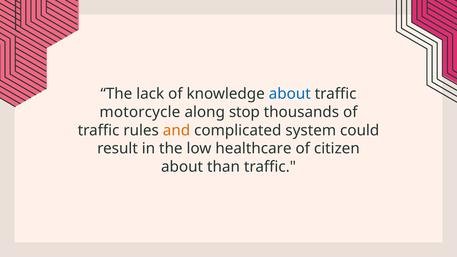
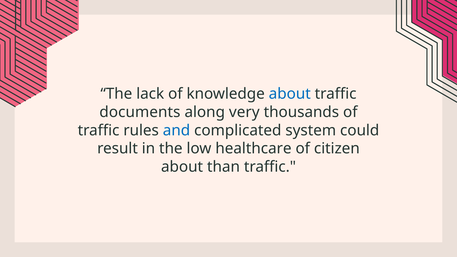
motorcycle: motorcycle -> documents
stop: stop -> very
and colour: orange -> blue
